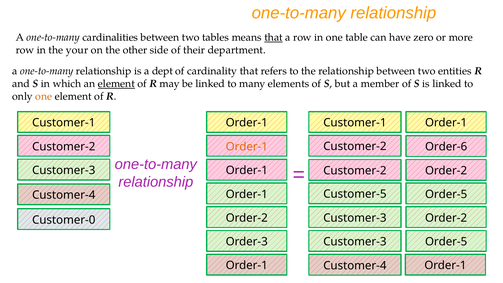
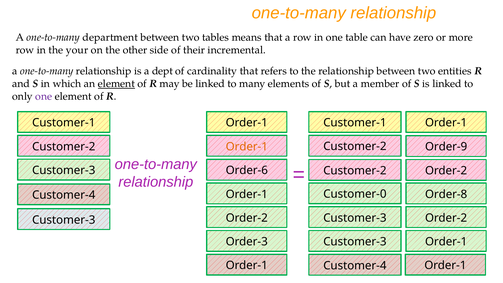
cardinalities: cardinalities -> department
that at (274, 37) underline: present -> none
department: department -> incremental
one at (44, 96) colour: orange -> purple
Order-6: Order-6 -> Order-9
Order-1 at (247, 170): Order-1 -> Order-6
Customer-5: Customer-5 -> Customer-0
Order-5 at (446, 194): Order-5 -> Order-8
Customer-0 at (64, 220): Customer-0 -> Customer-3
Order-5 at (446, 242): Order-5 -> Order-1
